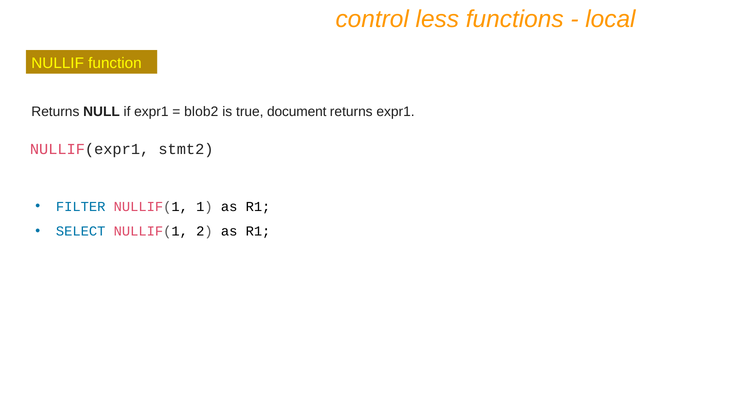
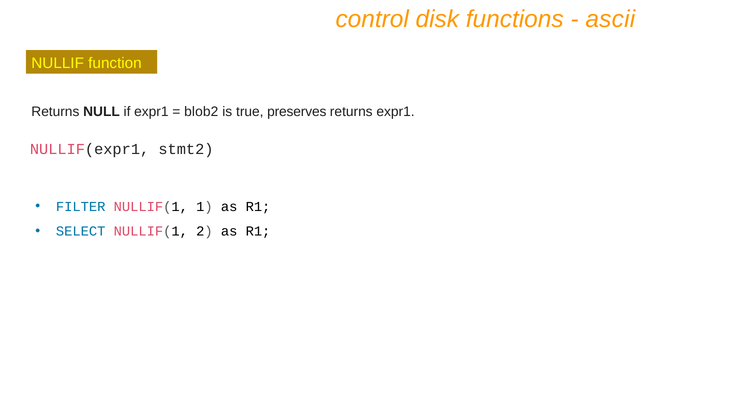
less: less -> disk
local: local -> ascii
document: document -> preserves
